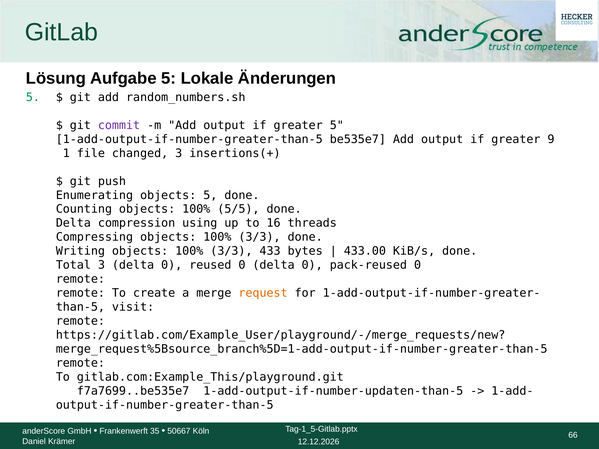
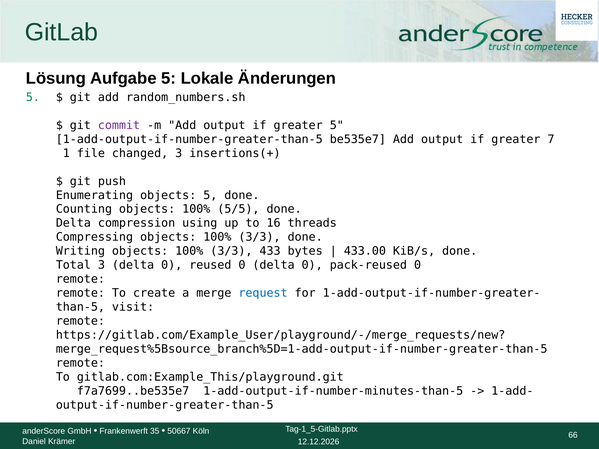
9: 9 -> 7
request colour: orange -> blue
1-add-output-if-number-updaten-than-5: 1-add-output-if-number-updaten-than-5 -> 1-add-output-if-number-minutes-than-5
